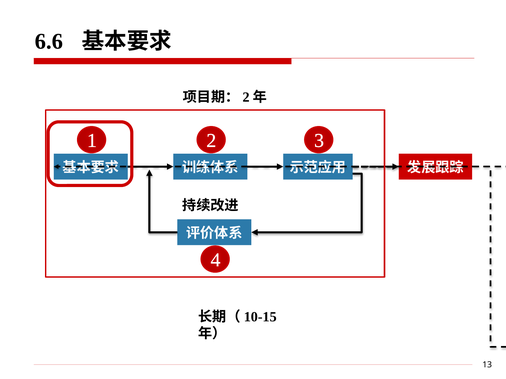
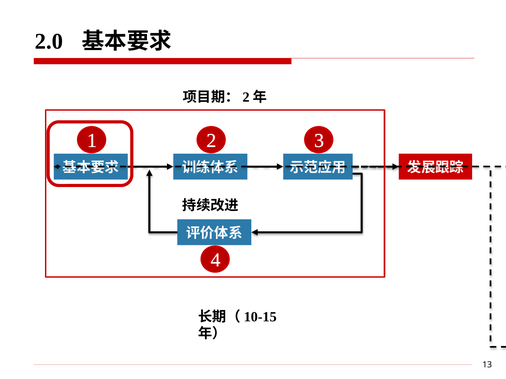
6.6: 6.6 -> 2.0
